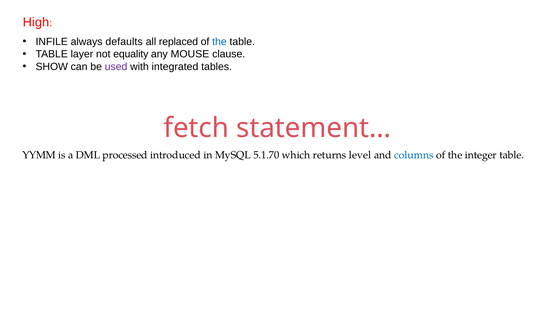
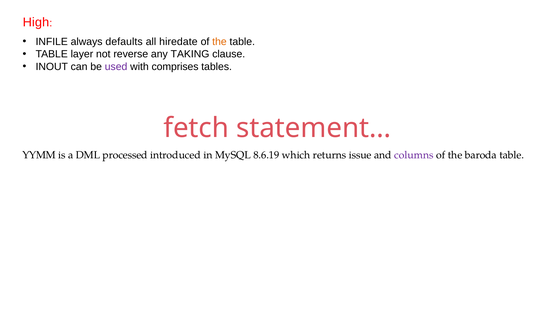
replaced: replaced -> hiredate
the at (219, 42) colour: blue -> orange
equality: equality -> reverse
MOUSE: MOUSE -> TAKING
SHOW: SHOW -> INOUT
integrated: integrated -> comprises
5.1.70: 5.1.70 -> 8.6.19
level: level -> issue
columns colour: blue -> purple
integer: integer -> baroda
